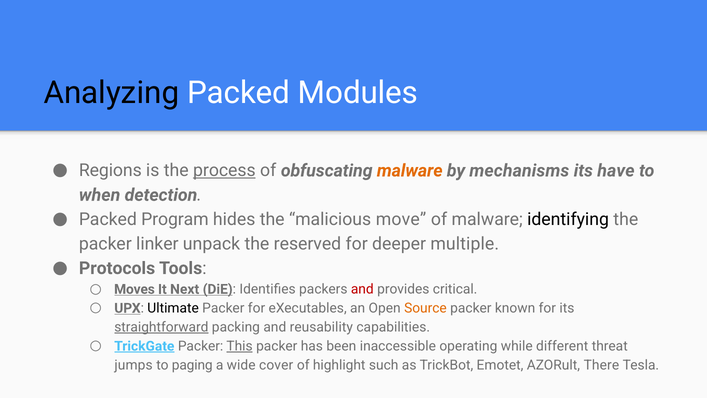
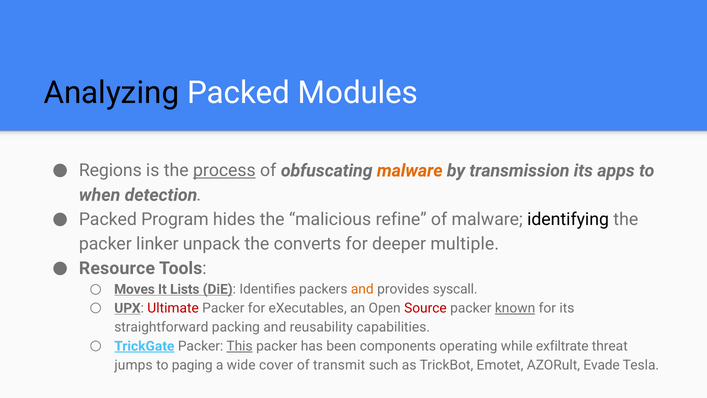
mechanisms: mechanisms -> transmission
have: have -> apps
move: move -> refine
reserved: reserved -> converts
Protocols: Protocols -> Resource
Next: Next -> Lists
and at (362, 289) colour: red -> orange
critical: critical -> syscall
Ultimate colour: black -> red
Source colour: orange -> red
known underline: none -> present
straightforward underline: present -> none
inaccessible: inaccessible -> components
different: different -> exfiltrate
highlight: highlight -> transmit
There: There -> Evade
